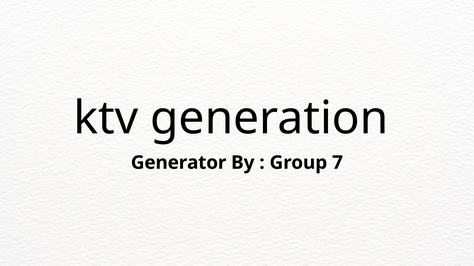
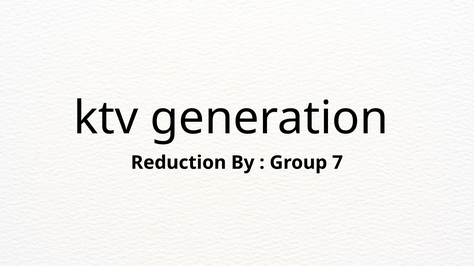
Generator: Generator -> Reduction
